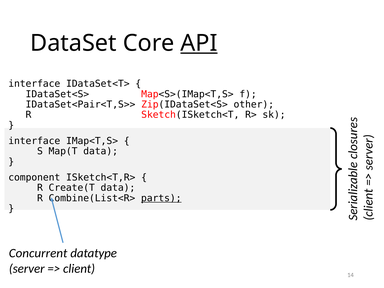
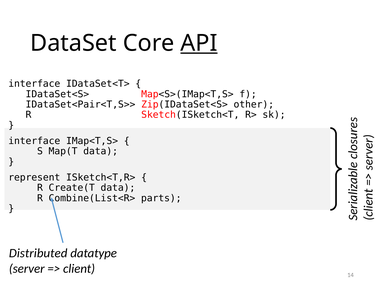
component: component -> represent
parts underline: present -> none
Concurrent: Concurrent -> Distributed
